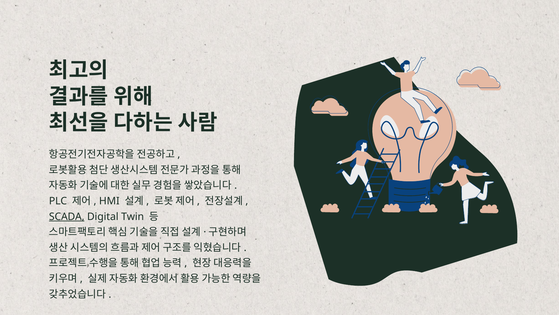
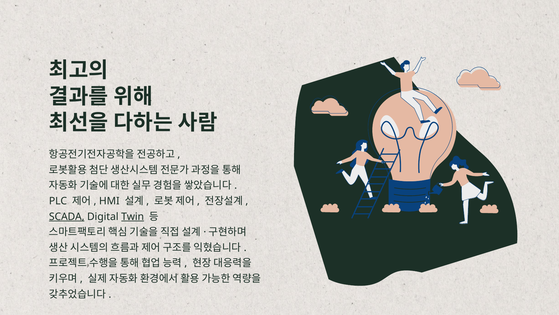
Twin underline: none -> present
